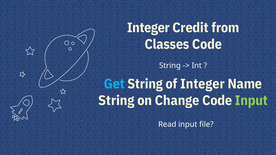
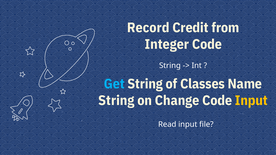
Integer at (148, 28): Integer -> Record
Classes: Classes -> Integer
of Integer: Integer -> Classes
Input at (251, 101) colour: light green -> yellow
